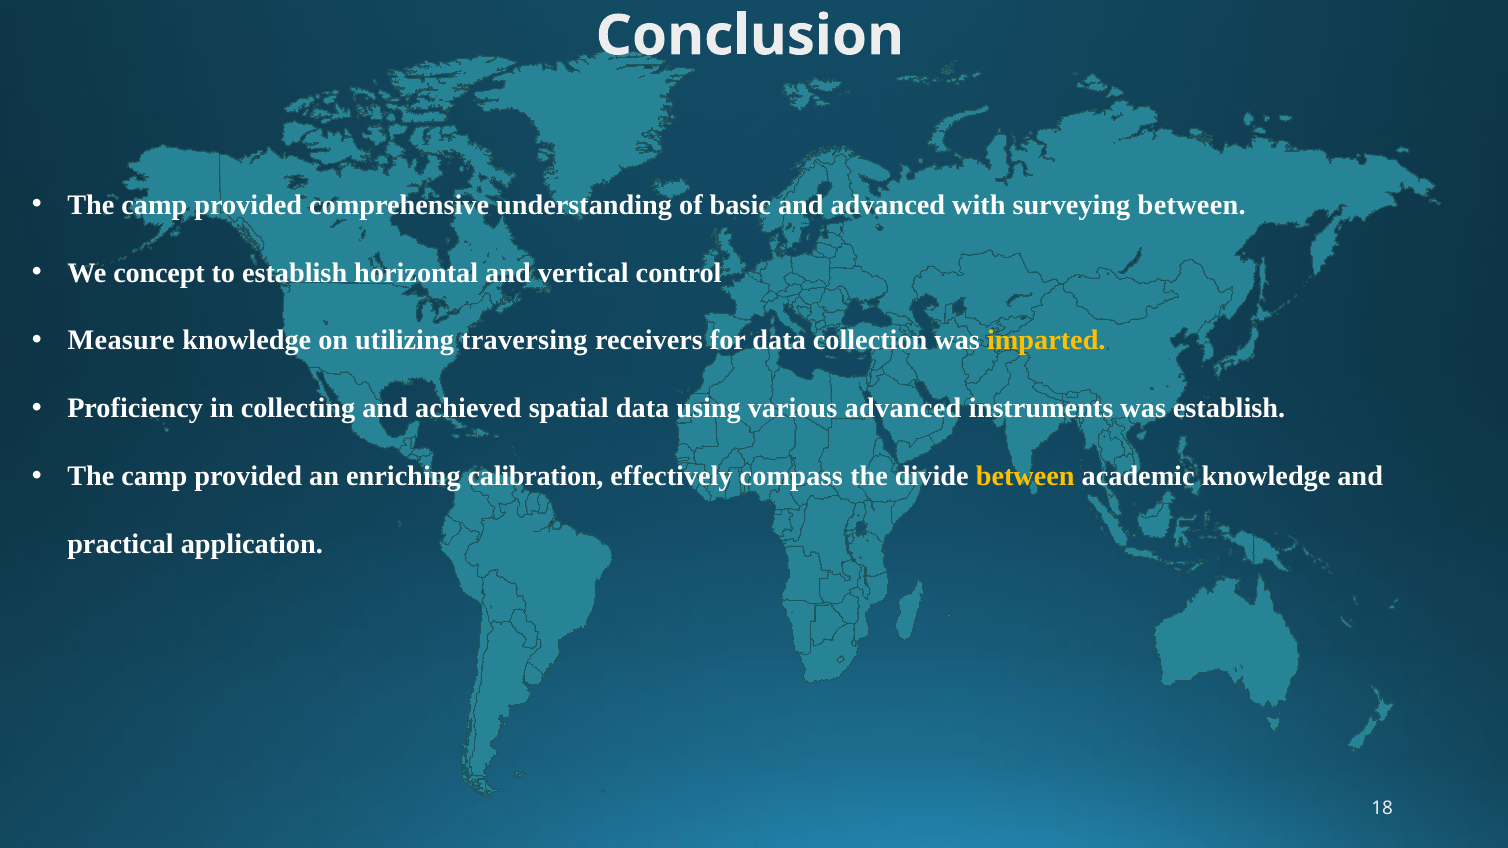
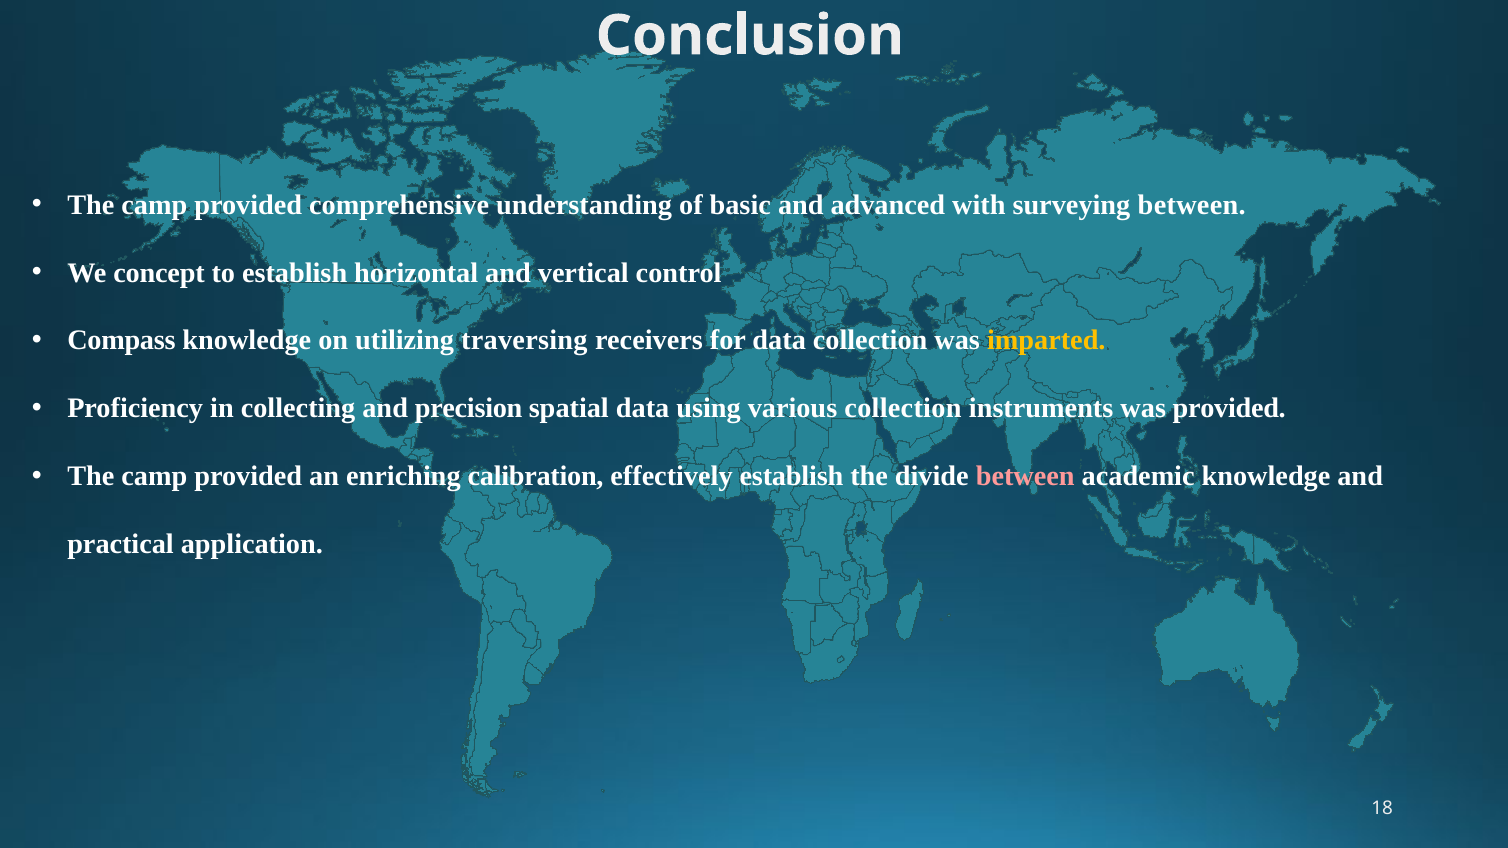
Measure: Measure -> Compass
achieved: achieved -> precision
various advanced: advanced -> collection
was establish: establish -> provided
effectively compass: compass -> establish
between at (1025, 476) colour: yellow -> pink
